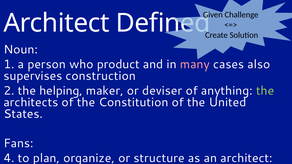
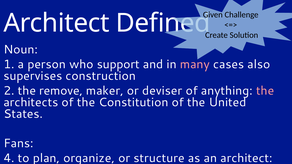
product: product -> support
helping: helping -> remove
the at (265, 91) colour: light green -> pink
